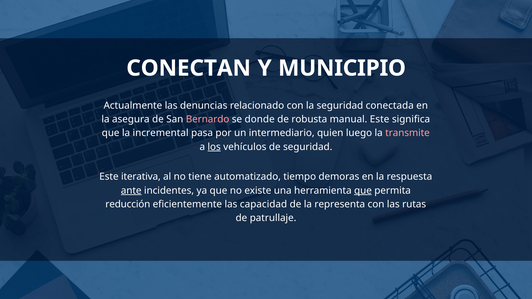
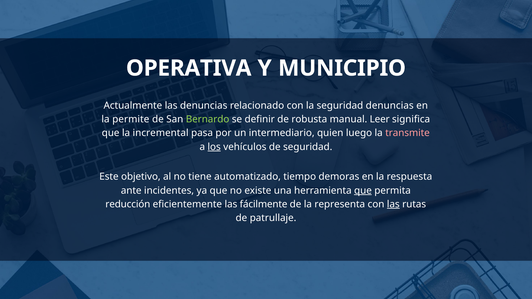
CONECTAN: CONECTAN -> OPERATIVA
seguridad conectada: conectada -> denuncias
asegura: asegura -> permite
Bernardo colour: pink -> light green
donde: donde -> definir
manual Este: Este -> Leer
iterativa: iterativa -> objetivo
ante underline: present -> none
capacidad: capacidad -> fácilmente
las at (393, 204) underline: none -> present
